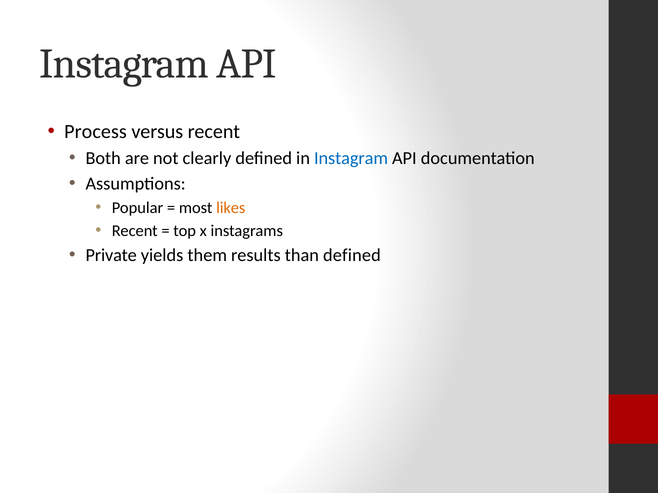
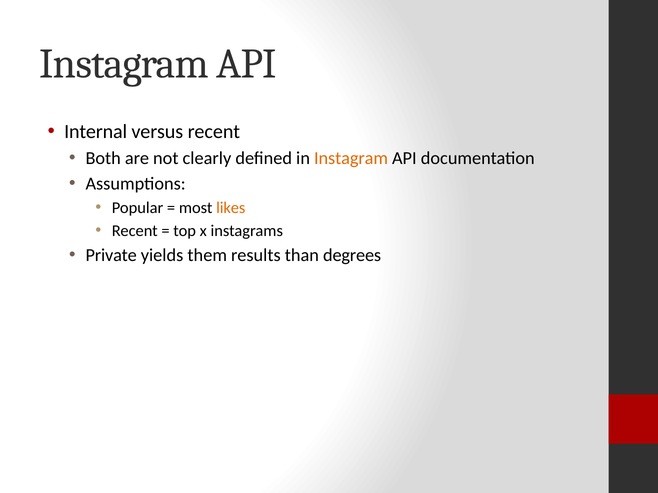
Process: Process -> Internal
Instagram at (351, 158) colour: blue -> orange
than defined: defined -> degrees
